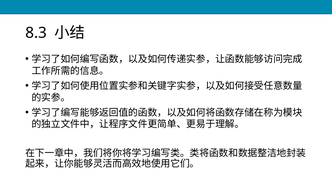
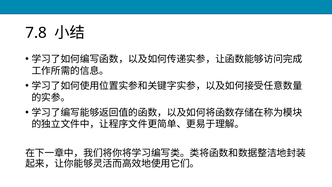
8.3: 8.3 -> 7.8
